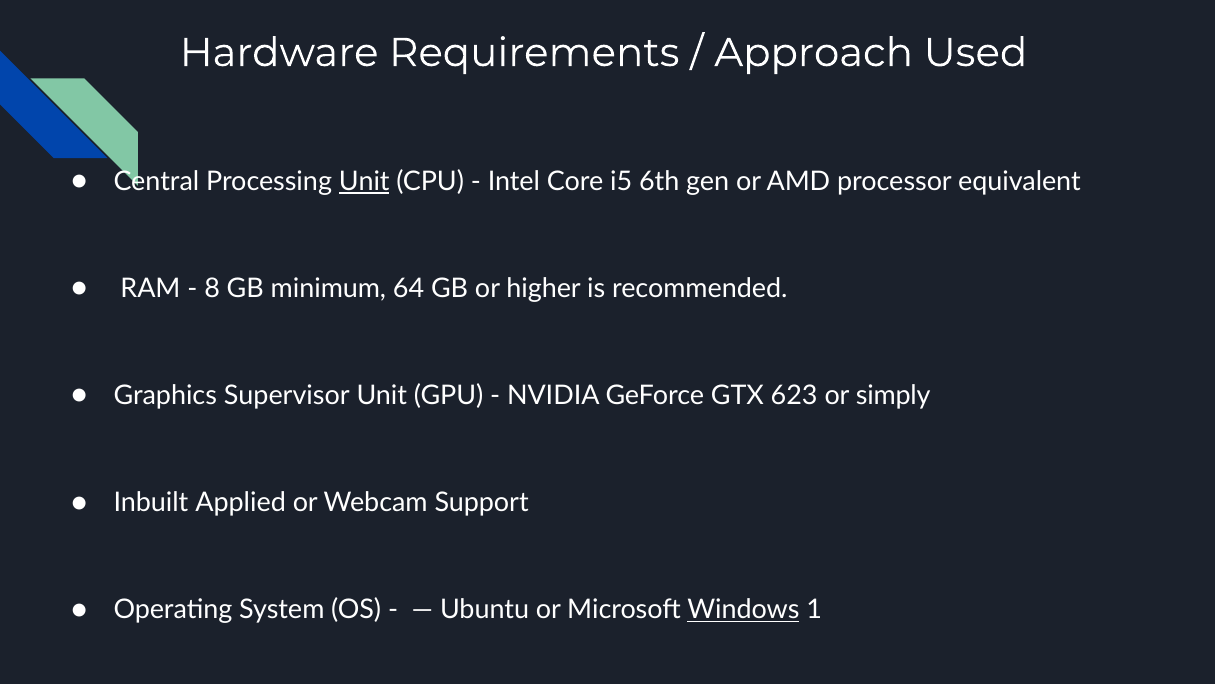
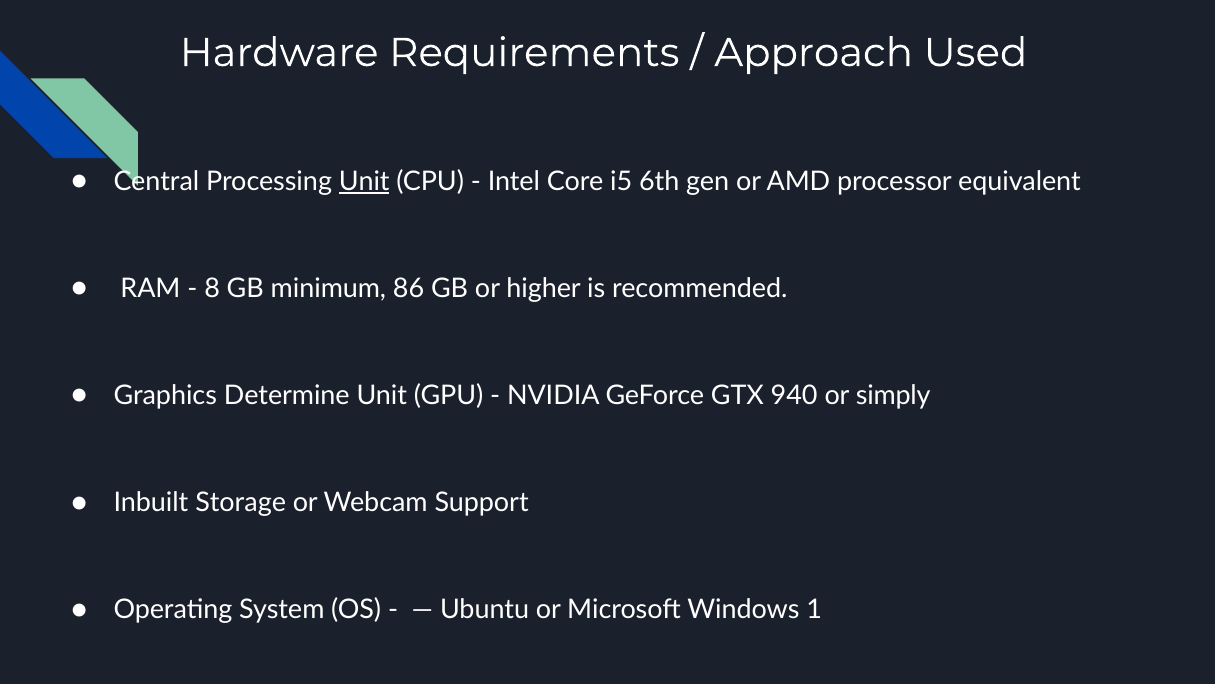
64: 64 -> 86
Supervisor: Supervisor -> Determine
623: 623 -> 940
Inbuilt Applied: Applied -> Storage
Windows underline: present -> none
